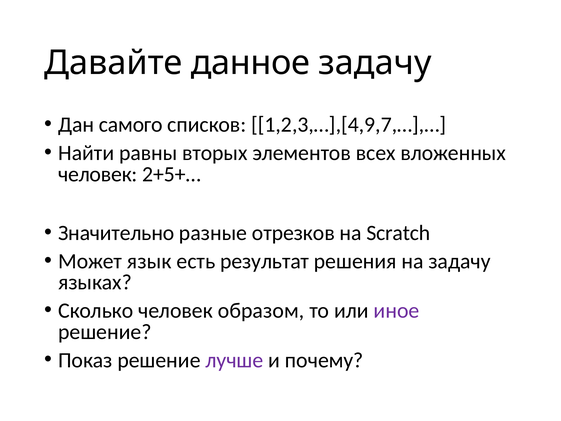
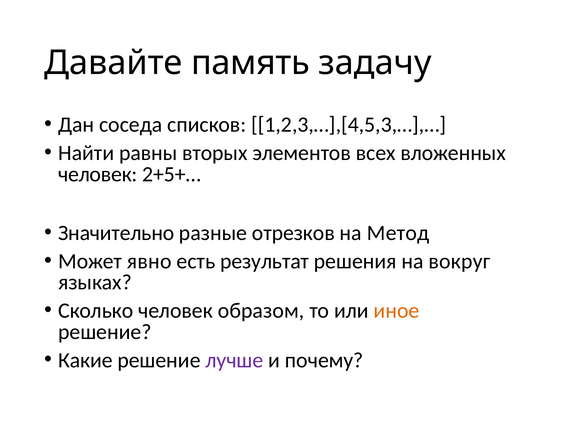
данное: данное -> память
самого: самого -> соседа
1,2,3,…],[4,9,7,…],…: 1,2,3,…],[4,9,7,…],… -> 1,2,3,…],[4,5,3,…],…
Scratch: Scratch -> Метод
язык: язык -> явно
на задачу: задачу -> вокруг
иное colour: purple -> orange
Показ: Показ -> Какие
